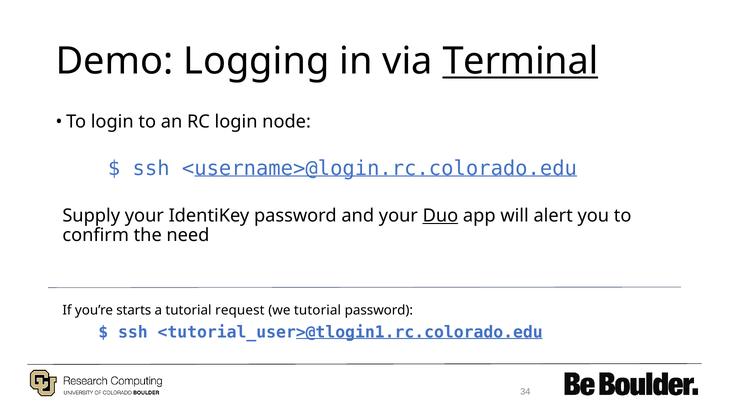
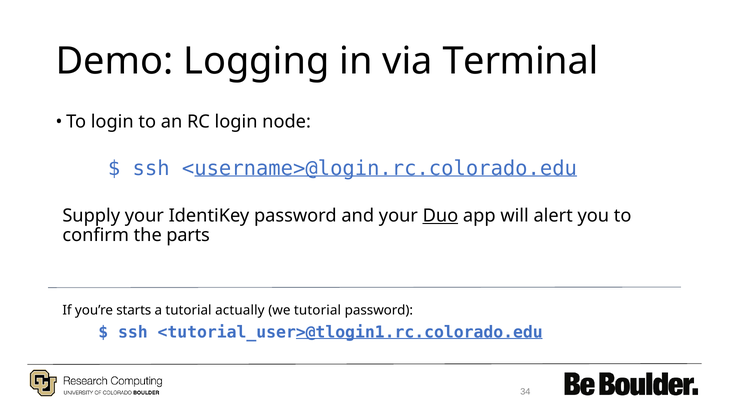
Terminal underline: present -> none
need: need -> parts
request: request -> actually
